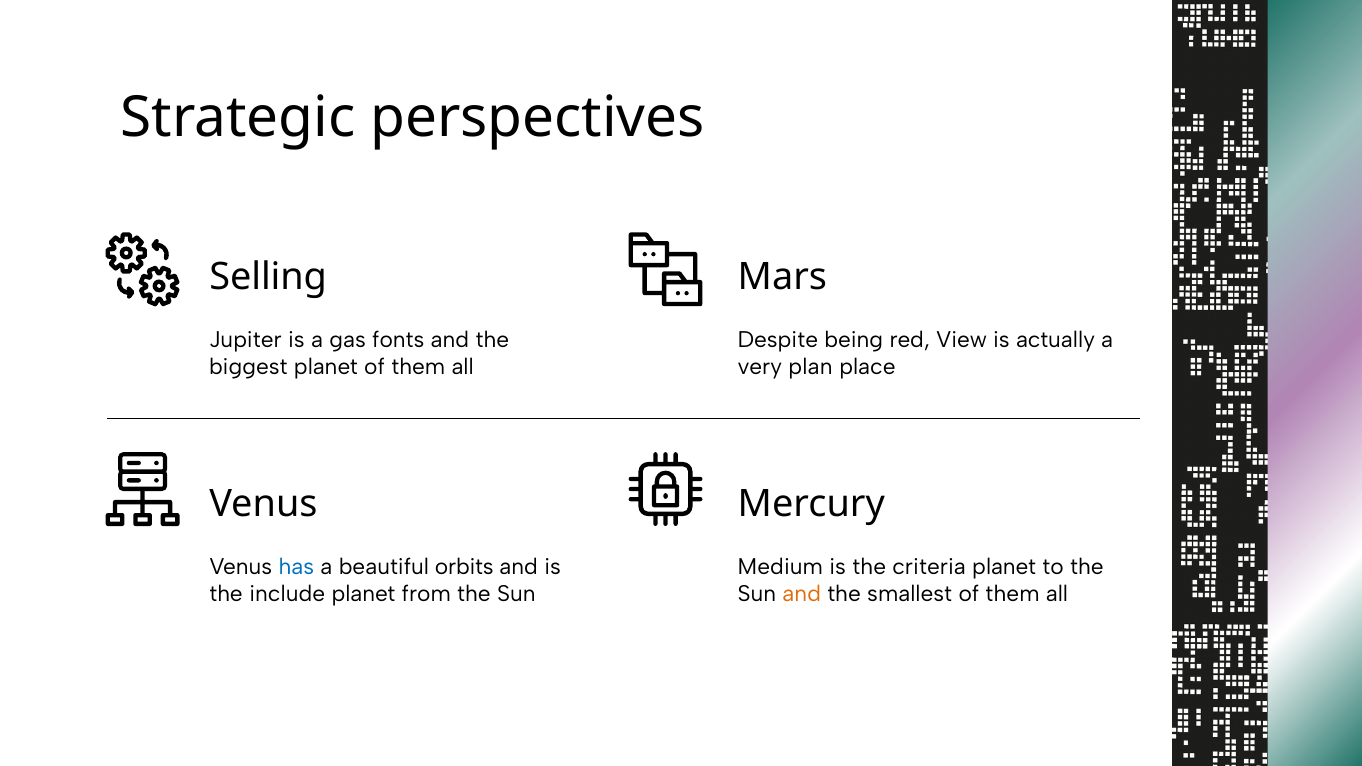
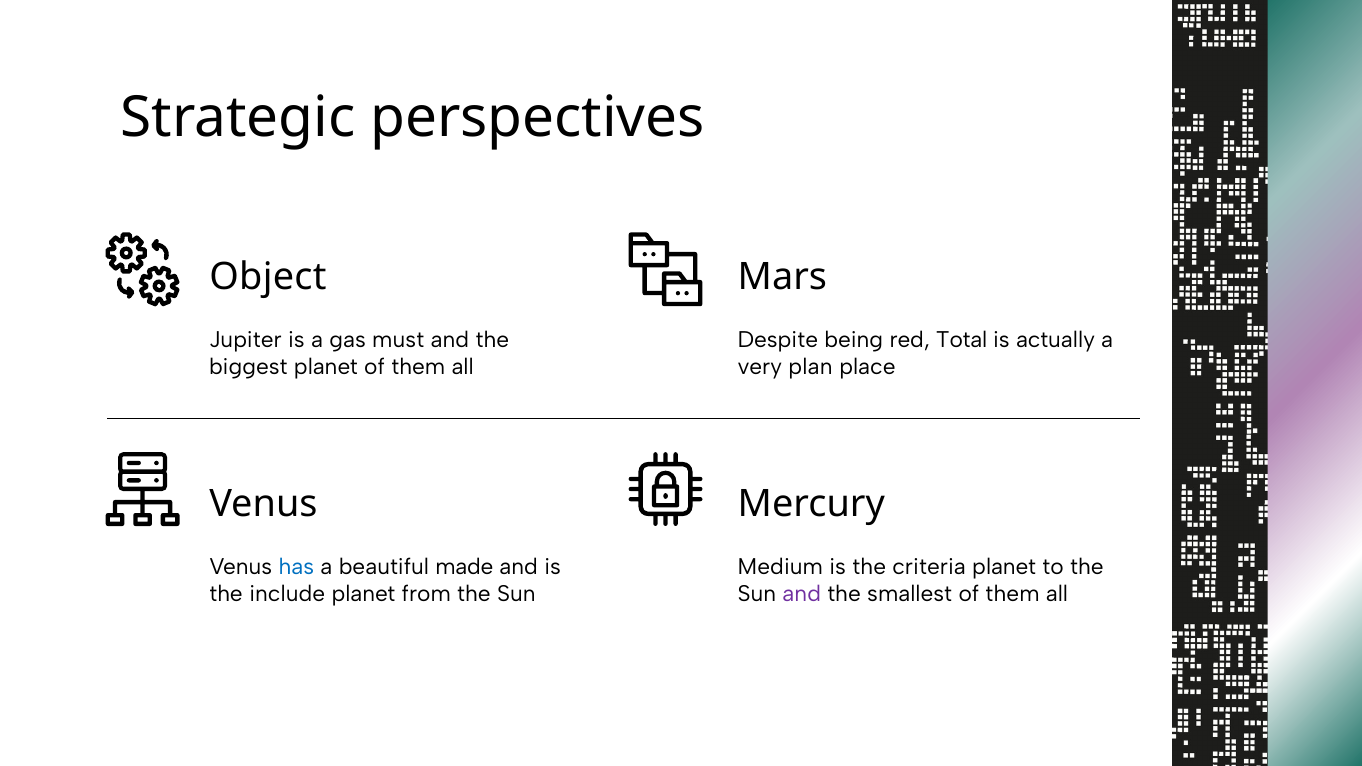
Selling: Selling -> Object
fonts: fonts -> must
View: View -> Total
orbits: orbits -> made
and at (802, 594) colour: orange -> purple
